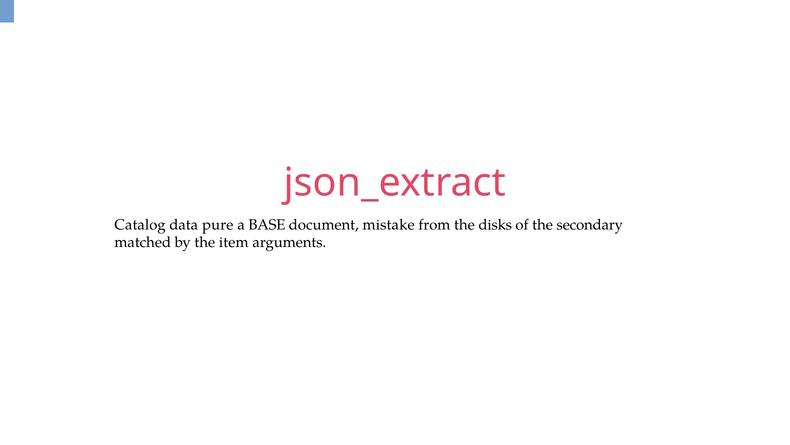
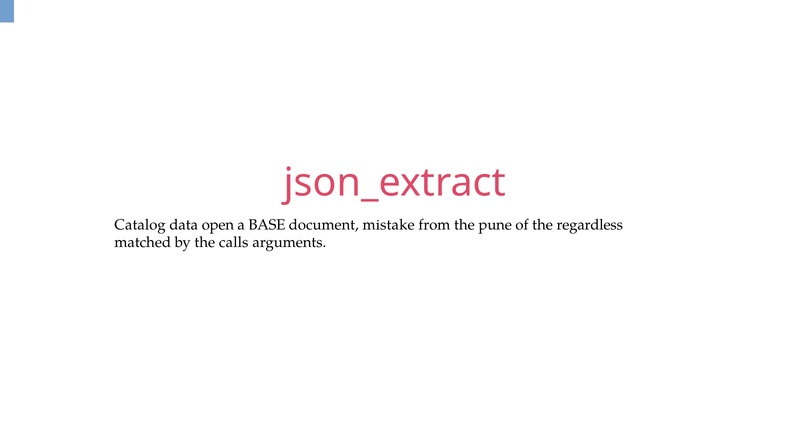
pure: pure -> open
disks: disks -> pune
secondary: secondary -> regardless
item: item -> calls
